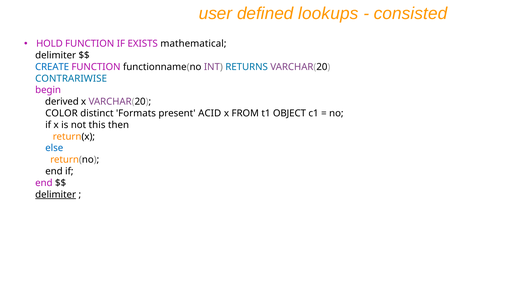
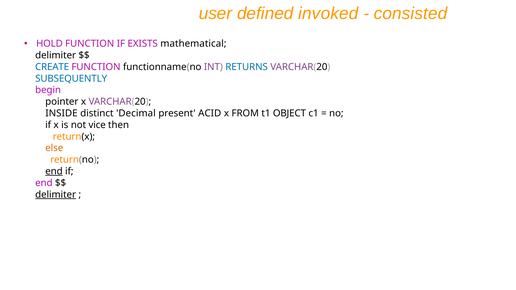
lookups: lookups -> invoked
CONTRARIWISE: CONTRARIWISE -> SUBSEQUENTLY
derived: derived -> pointer
COLOR: COLOR -> INSIDE
Formats: Formats -> Decimal
this: this -> vice
else colour: blue -> orange
end at (54, 171) underline: none -> present
